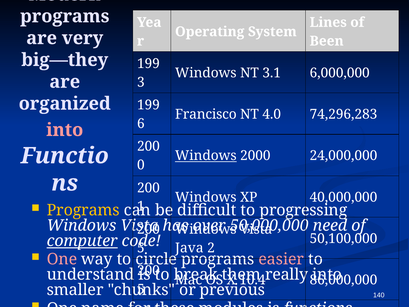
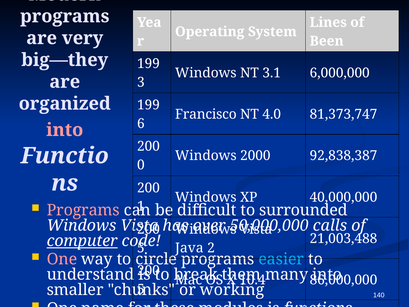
74,296,283: 74,296,283 -> 81,373,747
Windows at (206, 156) underline: present -> none
24,000,000: 24,000,000 -> 92,838,387
Programs at (83, 210) colour: yellow -> pink
progressing: progressing -> surrounded
need: need -> calls
50,100,000: 50,100,000 -> 21,003,488
easier colour: pink -> light blue
really: really -> many
previous: previous -> working
